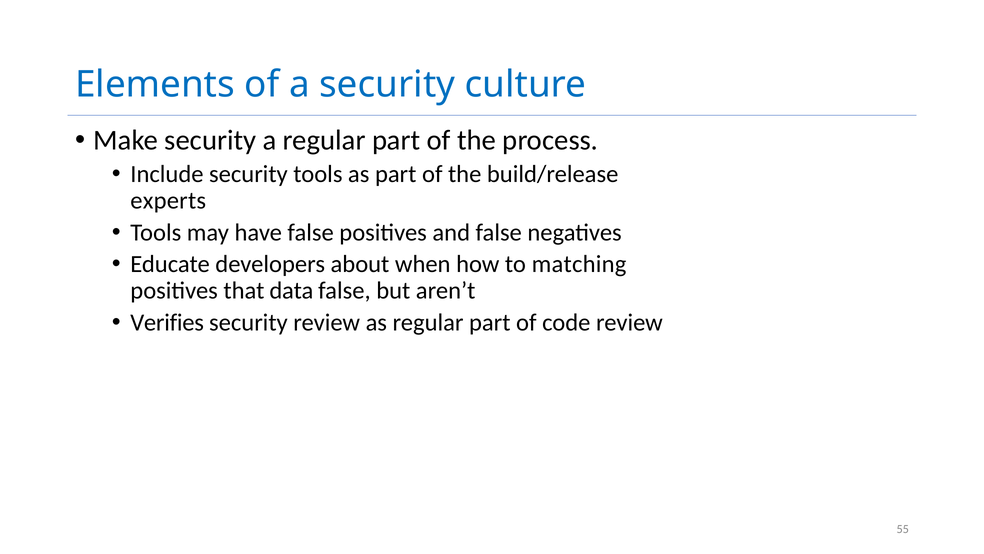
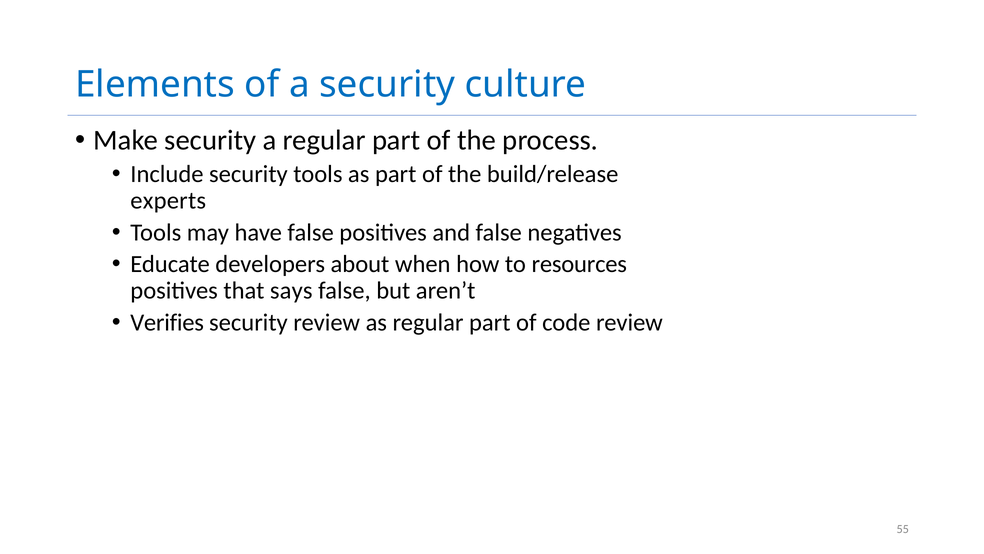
matching: matching -> resources
data: data -> says
